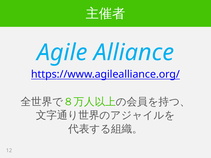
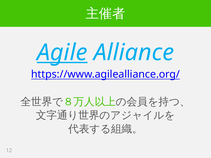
Agile underline: none -> present
